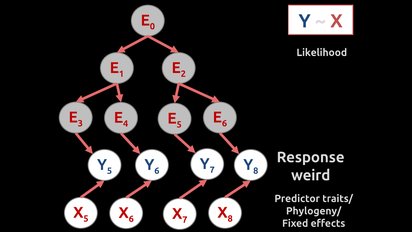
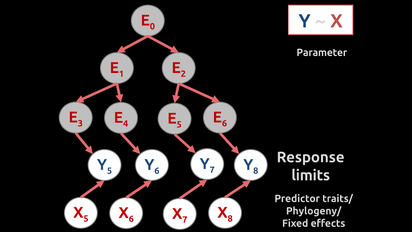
Likelihood: Likelihood -> Parameter
weird: weird -> limits
